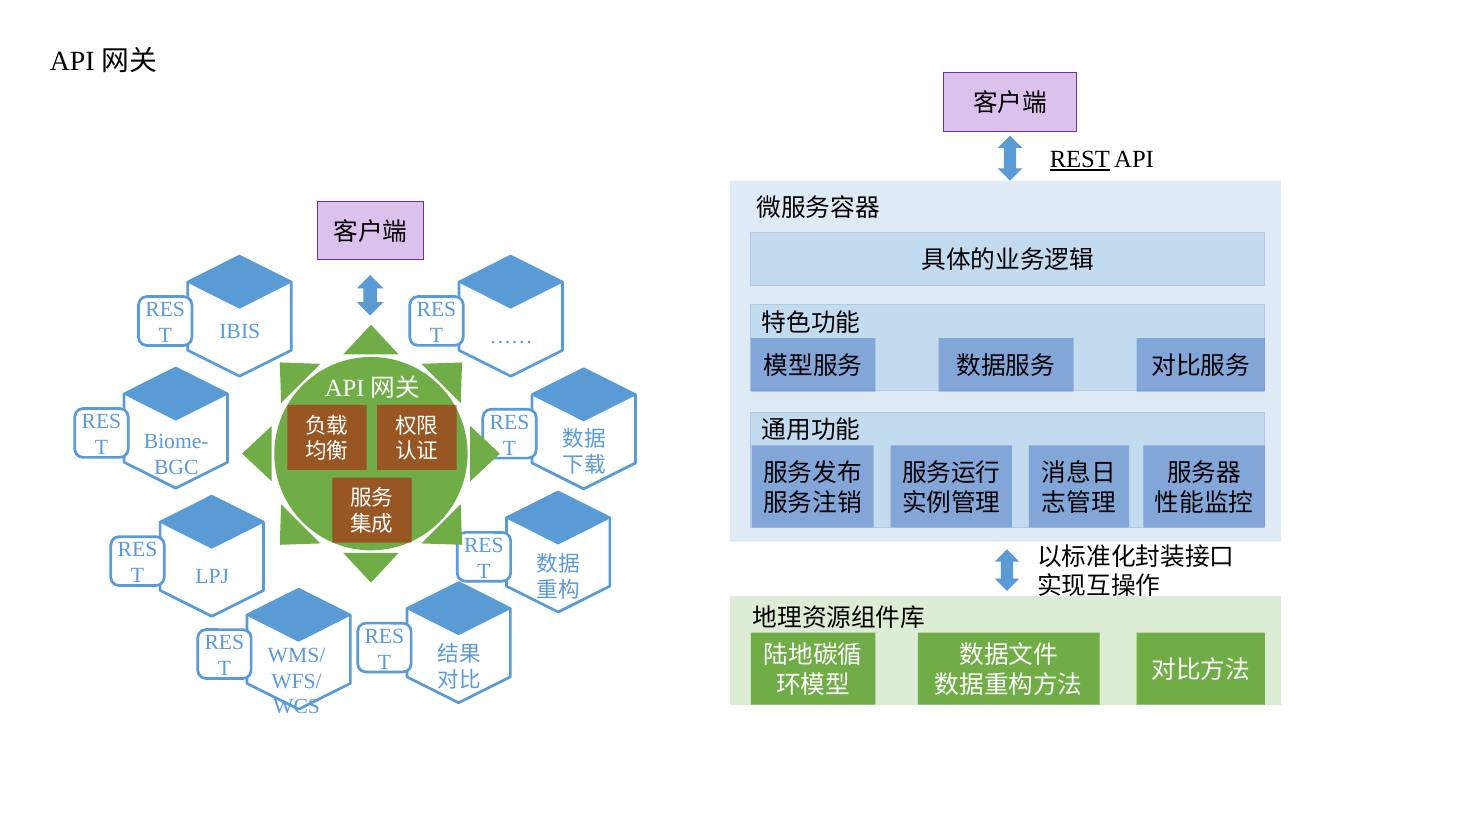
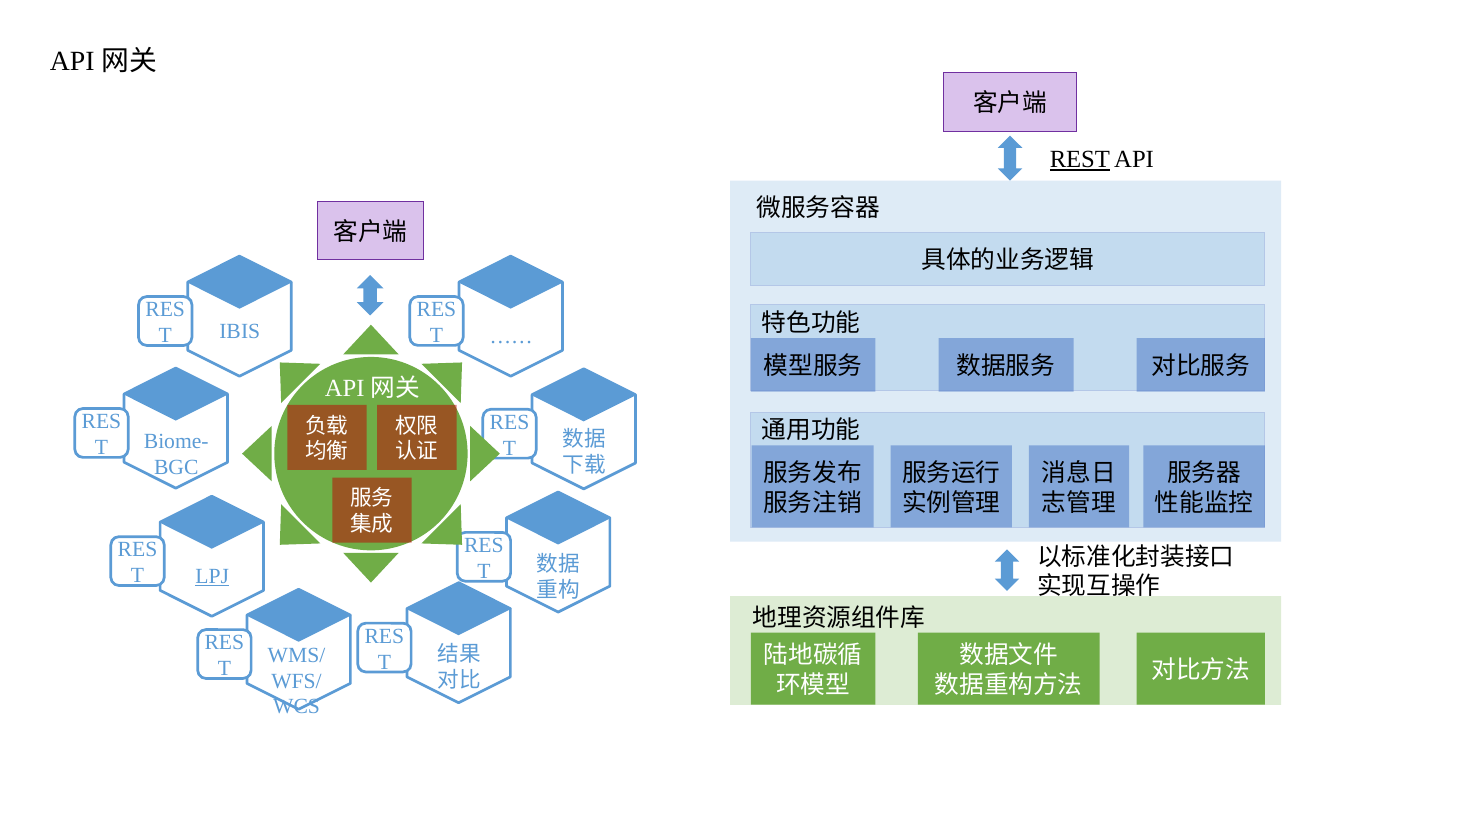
LPJ underline: none -> present
